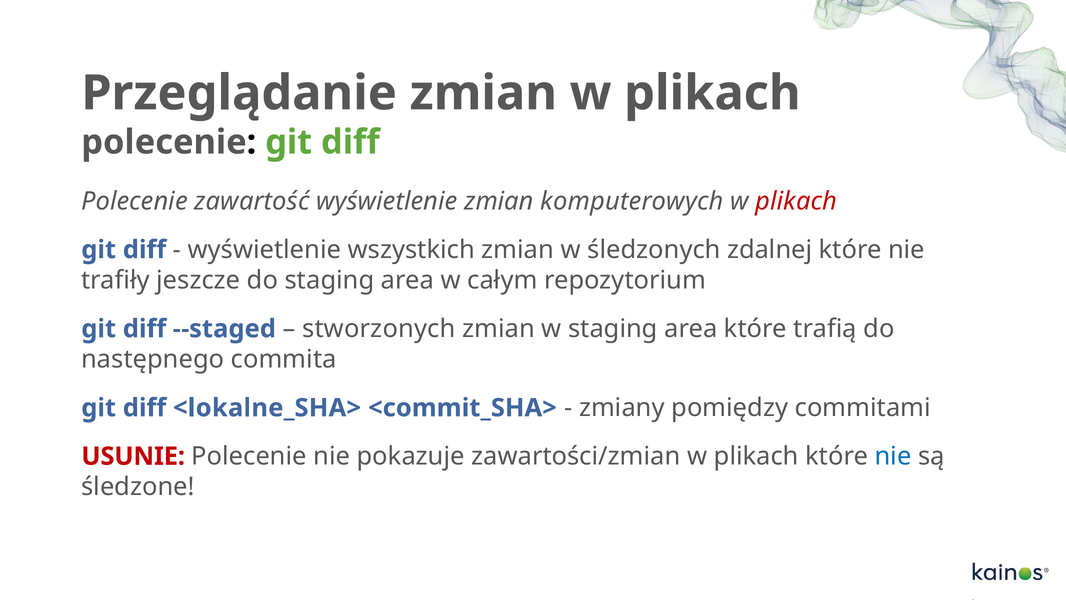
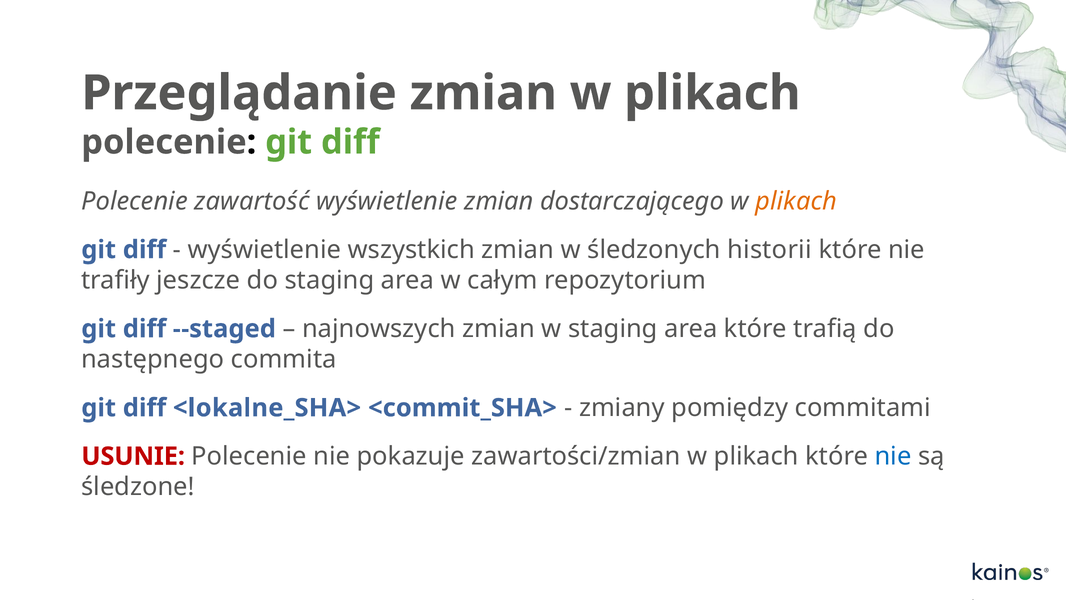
komputerowych: komputerowych -> dostarczającego
plikach at (796, 201) colour: red -> orange
zdalnej: zdalnej -> historii
stworzonych: stworzonych -> najnowszych
